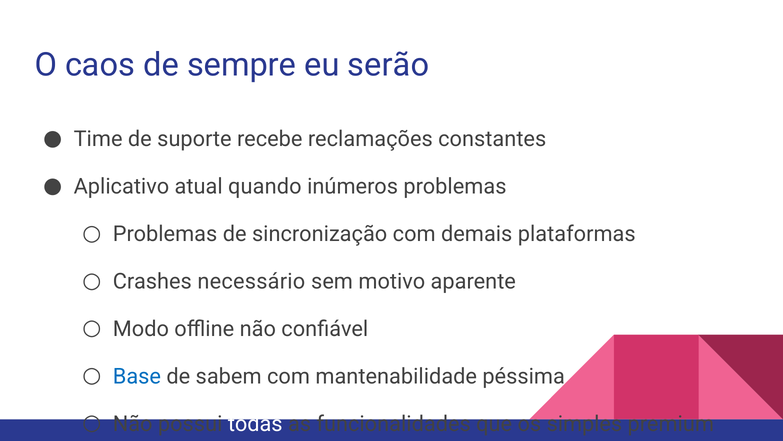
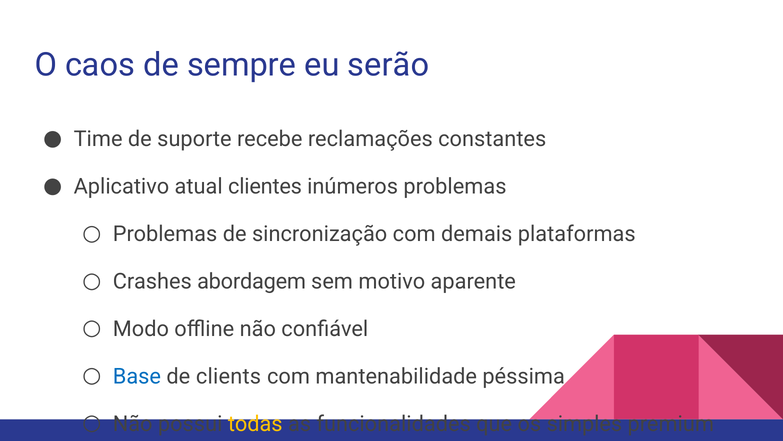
quando: quando -> clientes
necessário: necessário -> abordagem
sabem: sabem -> clients
todas colour: white -> yellow
